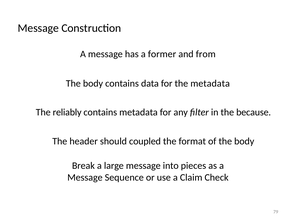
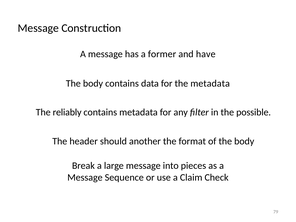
from: from -> have
because: because -> possible
coupled: coupled -> another
